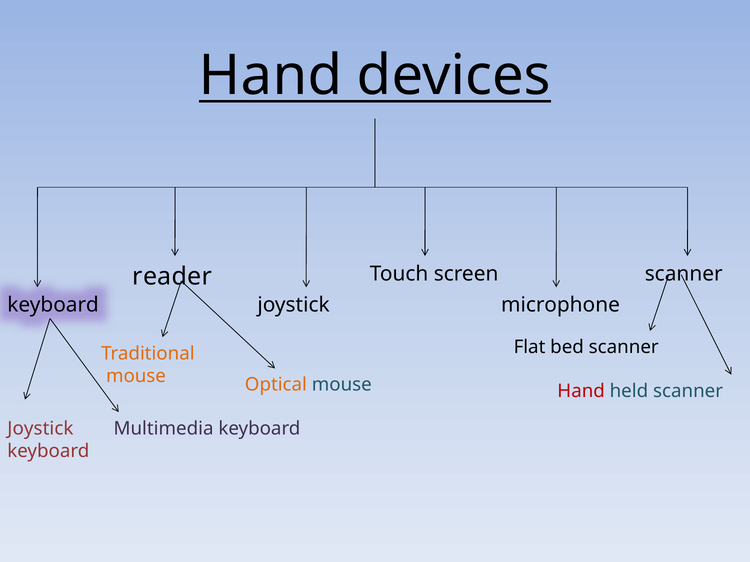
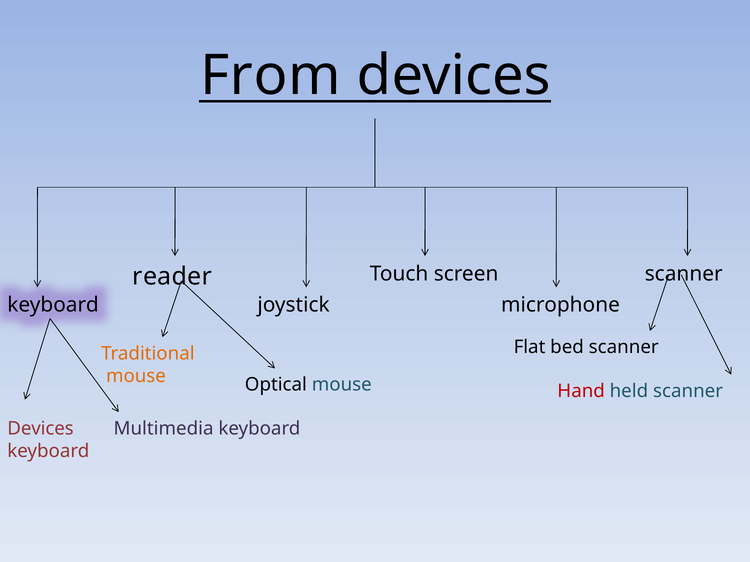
Hand at (271, 76): Hand -> From
Optical colour: orange -> black
Joystick at (40, 429): Joystick -> Devices
